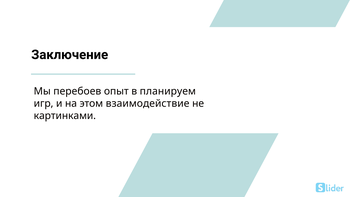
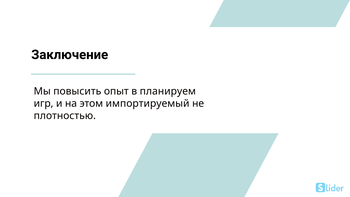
перебоев: перебоев -> повысить
взаимодействие: взаимодействие -> импортируемый
картинками: картинками -> плотностью
